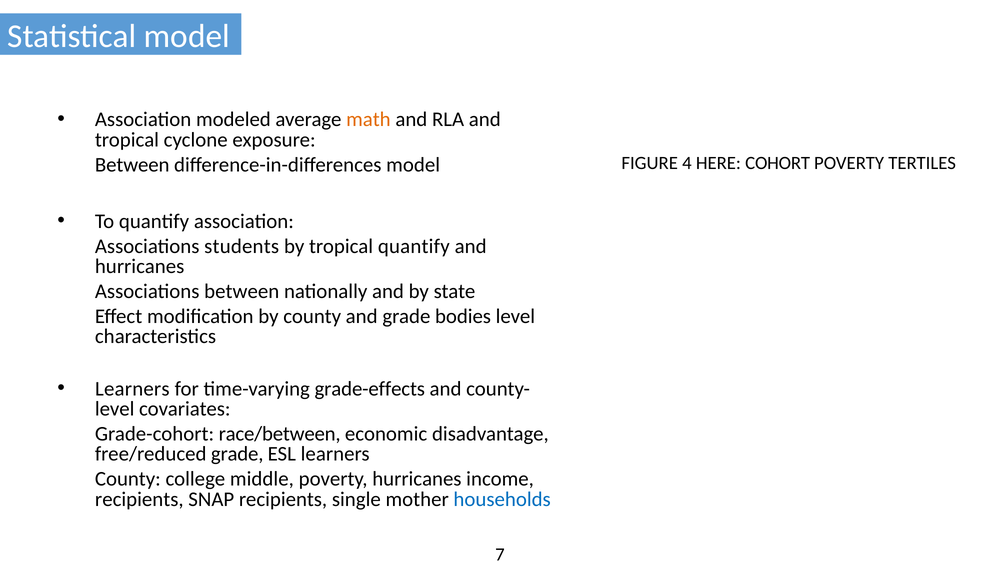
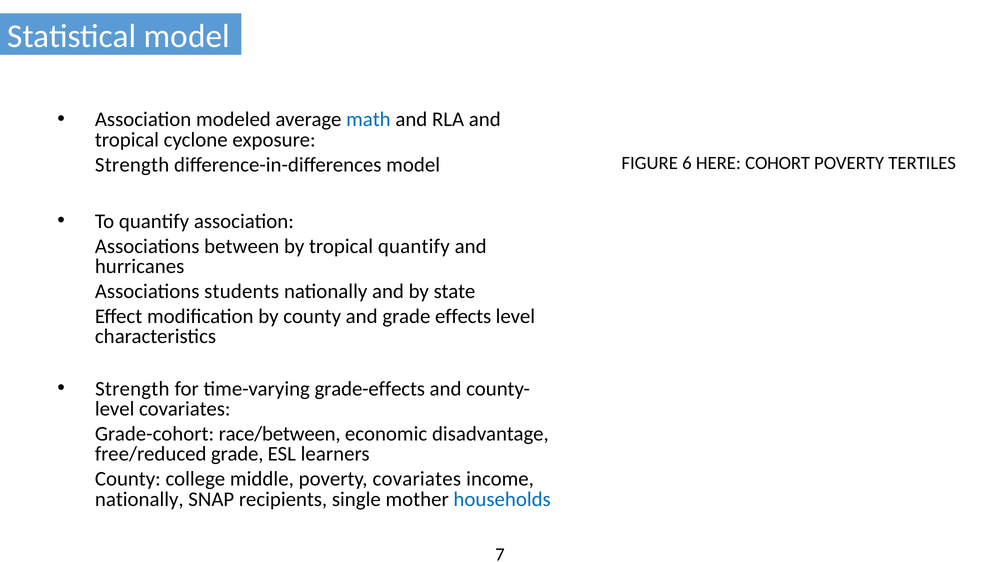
math colour: orange -> blue
4: 4 -> 6
Between at (132, 165): Between -> Strength
students: students -> between
Associations between: between -> students
bodies: bodies -> effects
Learners at (132, 389): Learners -> Strength
poverty hurricanes: hurricanes -> covariates
recipients at (139, 500): recipients -> nationally
